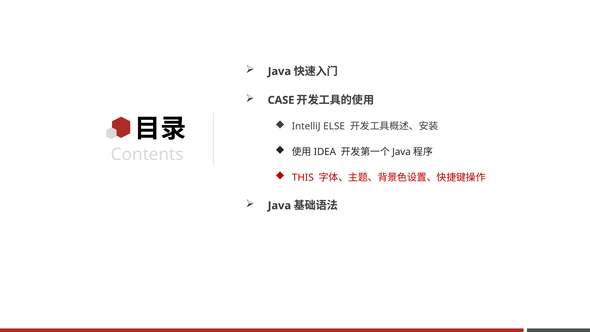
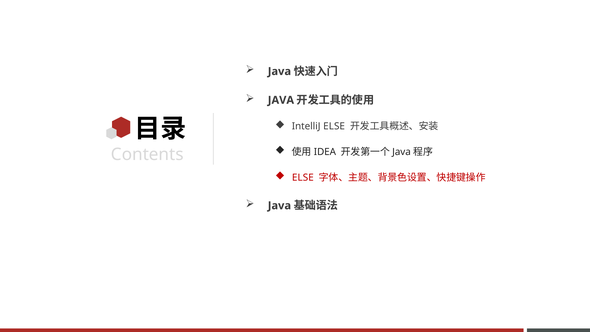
CASE at (281, 100): CASE -> JAVA
THIS at (303, 177): THIS -> ELSE
